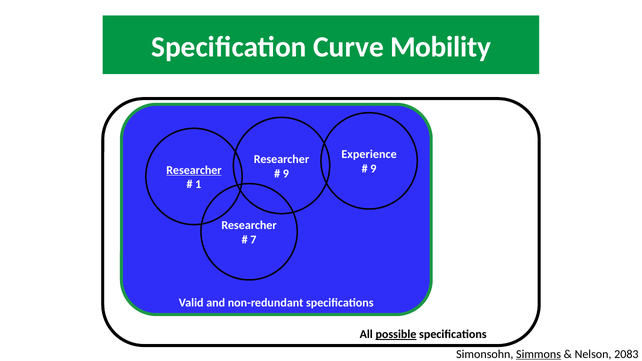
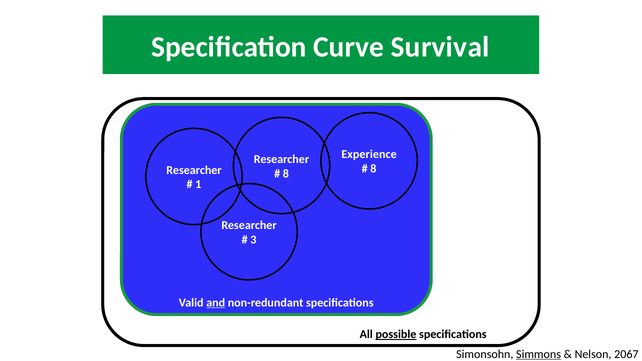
Mobility: Mobility -> Survival
9 at (373, 169): 9 -> 8
Researcher at (194, 170) underline: present -> none
9 at (286, 174): 9 -> 8
7: 7 -> 3
and underline: none -> present
2083: 2083 -> 2067
